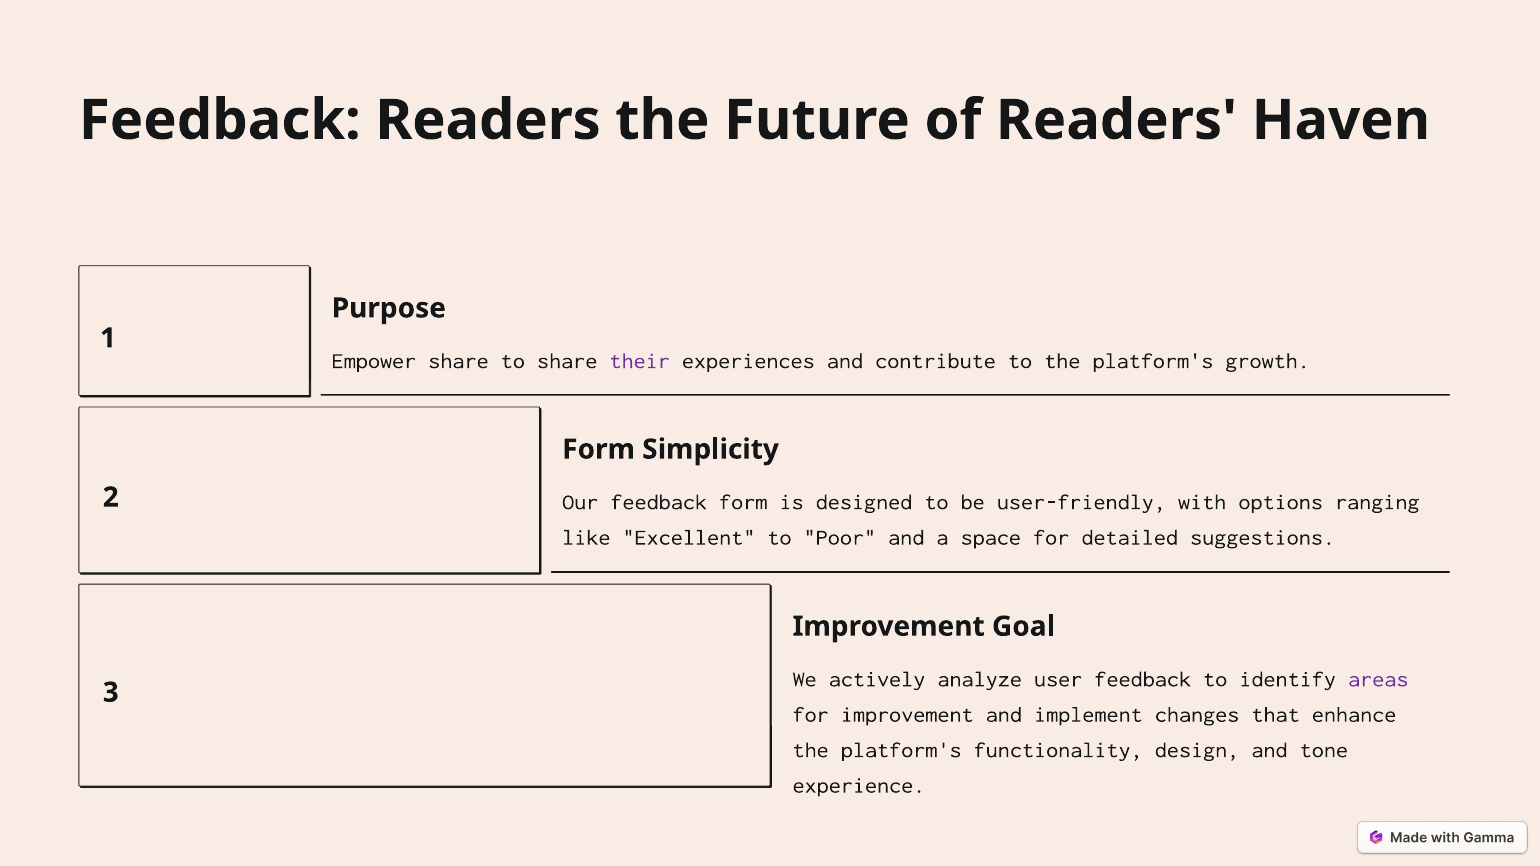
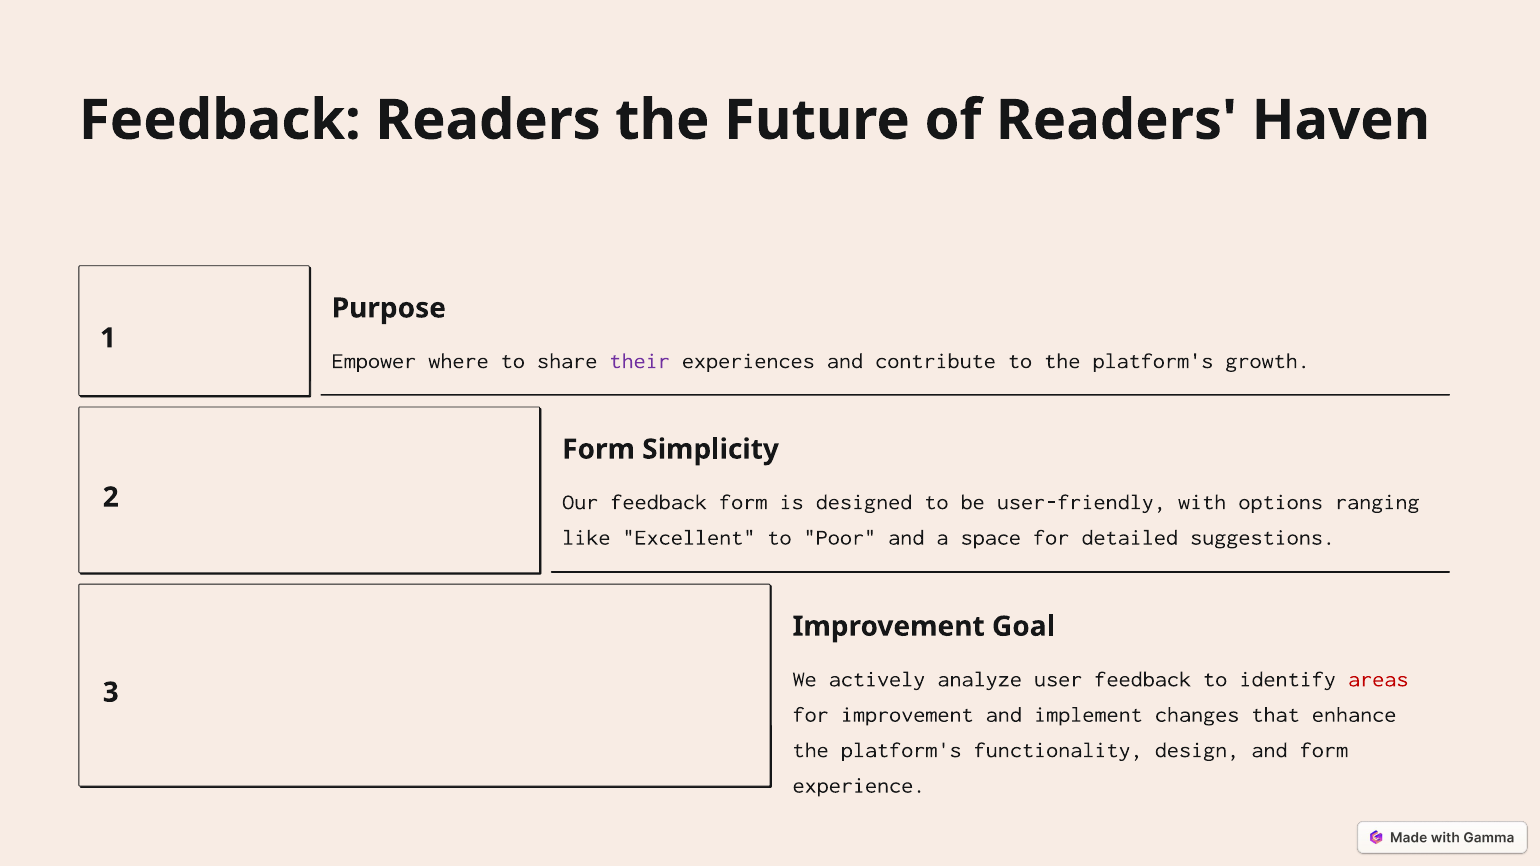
Empower share: share -> where
areas colour: purple -> red
and tone: tone -> form
